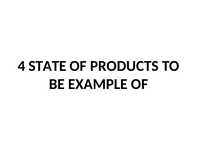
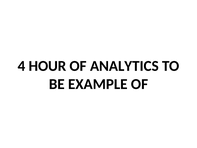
STATE: STATE -> HOUR
PRODUCTS: PRODUCTS -> ANALYTICS
